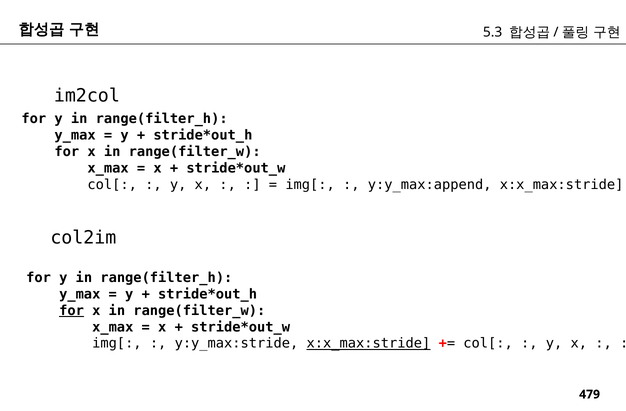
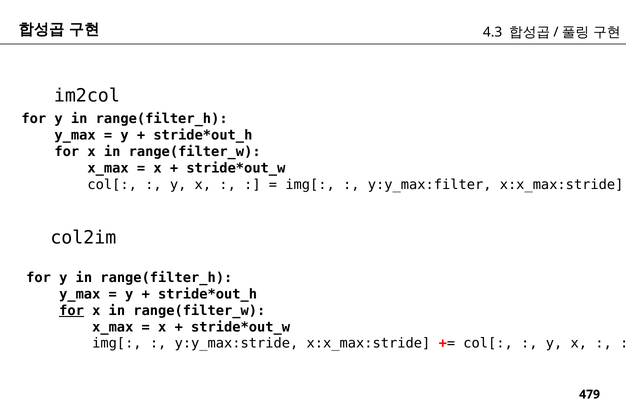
5.3: 5.3 -> 4.3
y:y_max:append: y:y_max:append -> y:y_max:filter
x:x_max:stride at (368, 344) underline: present -> none
